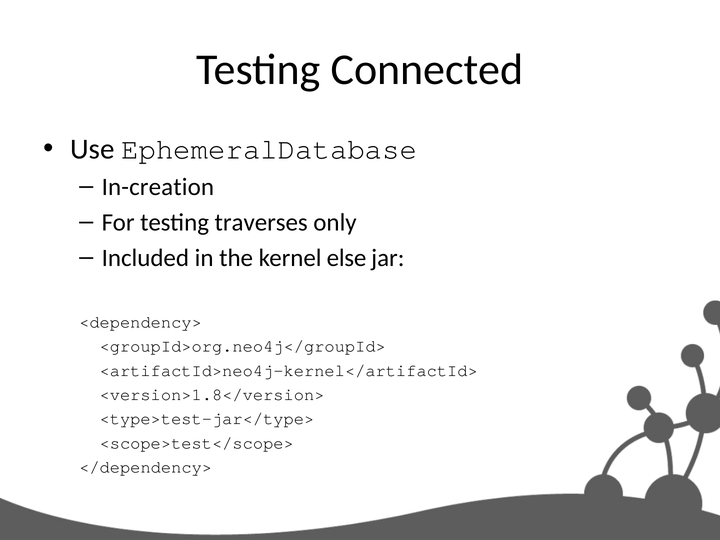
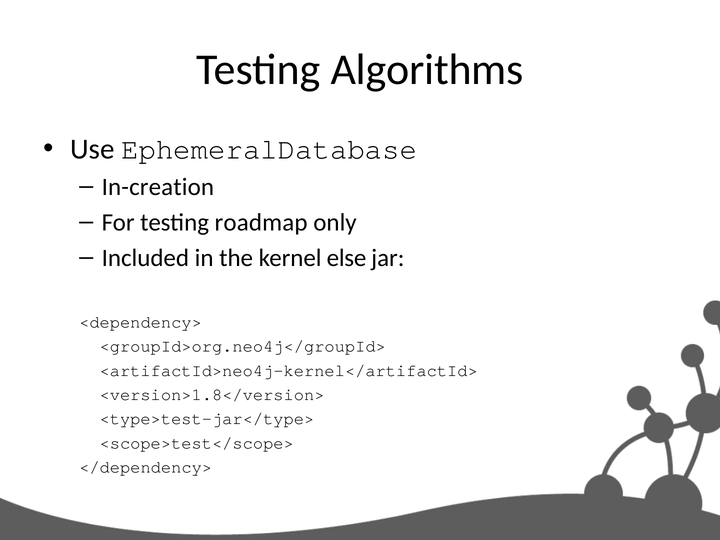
Connected: Connected -> Algorithms
traverses: traverses -> roadmap
